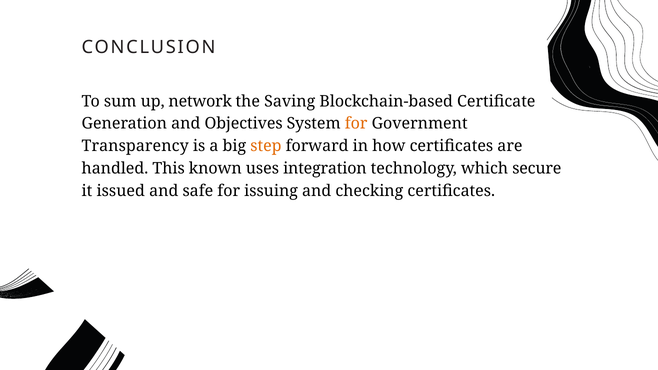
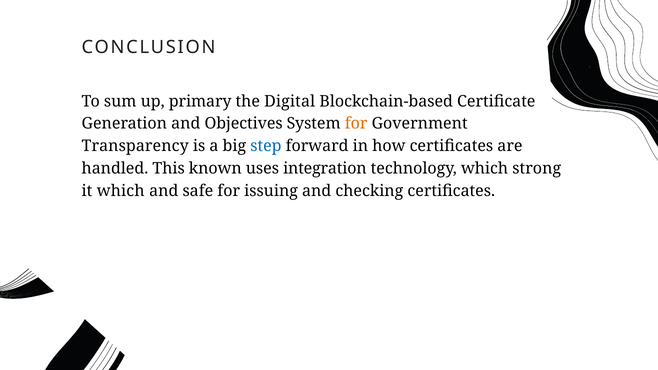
network: network -> primary
Saving: Saving -> Digital
step colour: orange -> blue
secure: secure -> strong
it issued: issued -> which
